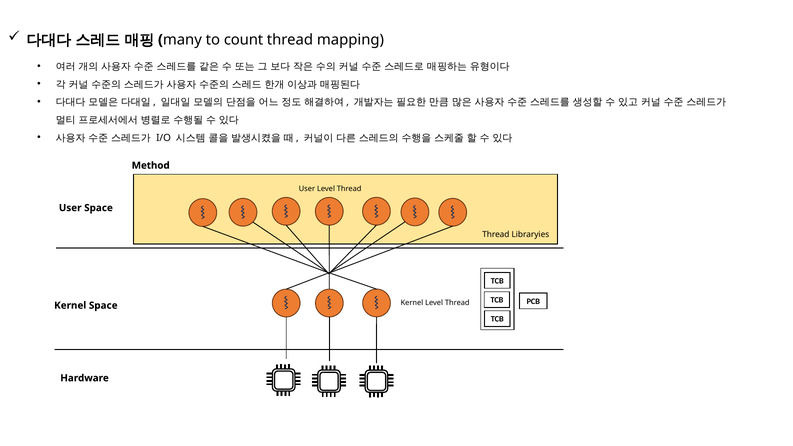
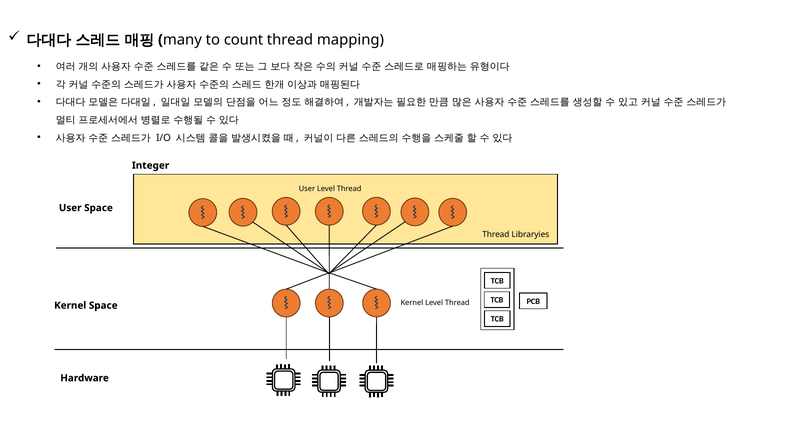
Method: Method -> Integer
